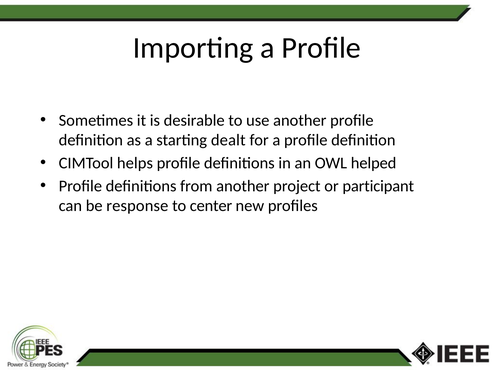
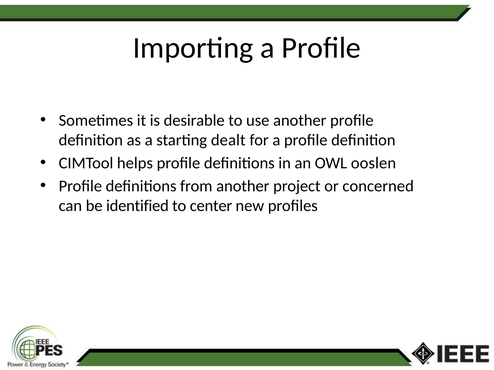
helped: helped -> ooslen
participant: participant -> concerned
response: response -> identified
